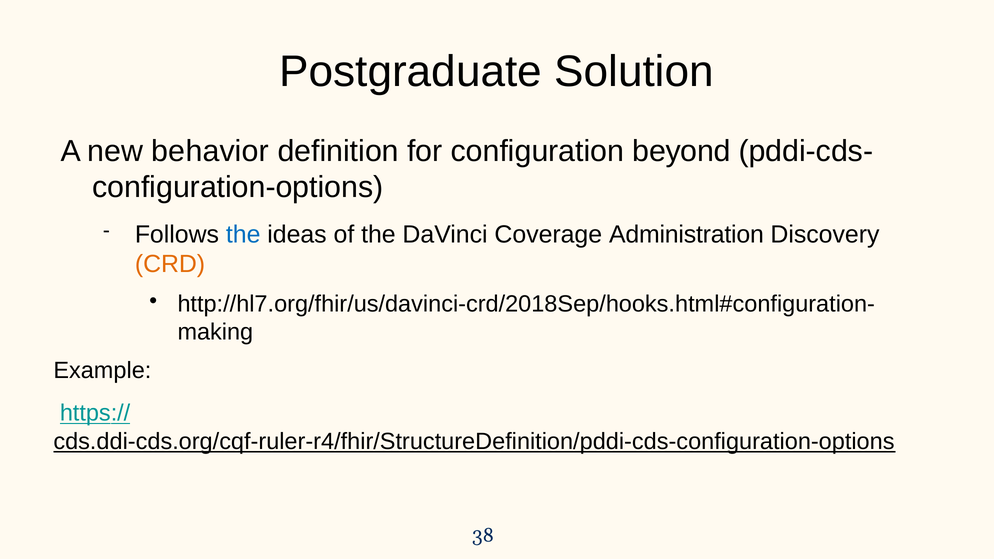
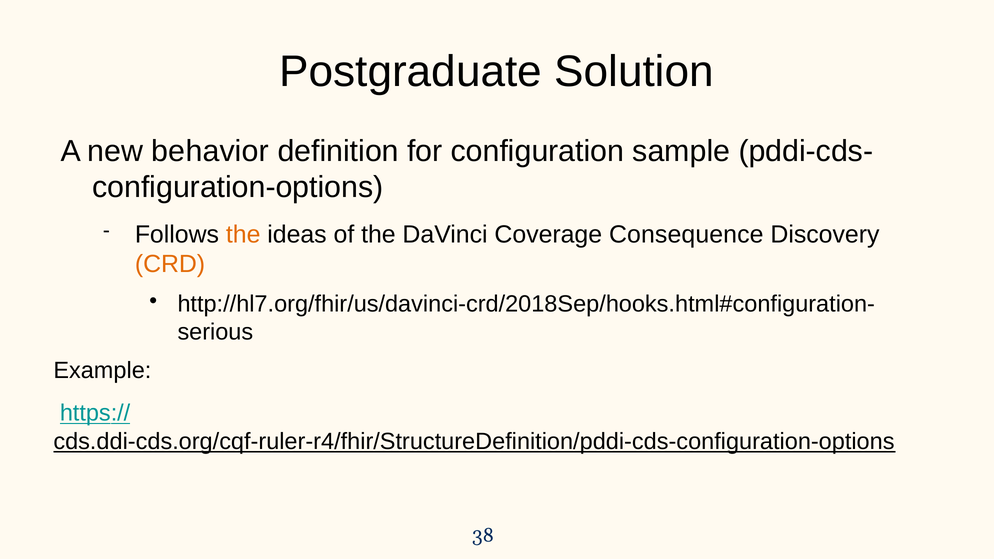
beyond: beyond -> sample
the at (243, 234) colour: blue -> orange
Administration: Administration -> Consequence
making: making -> serious
